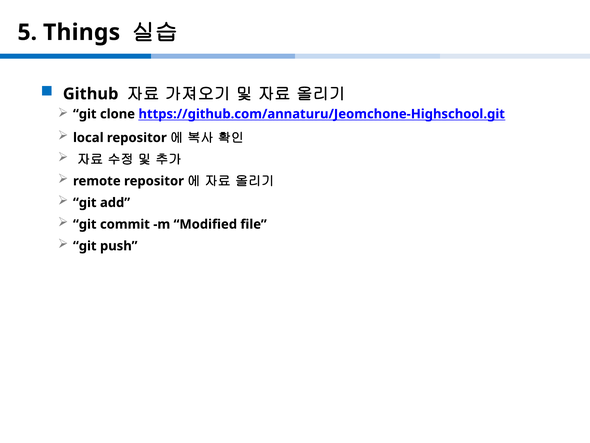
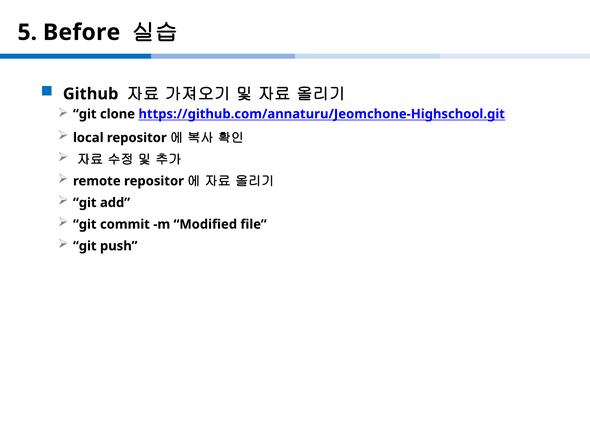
Things: Things -> Before
